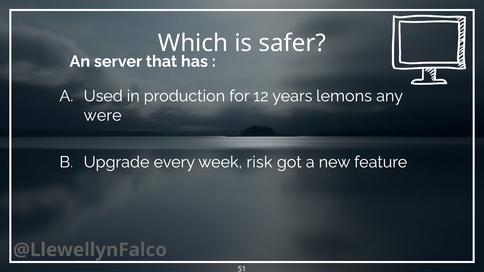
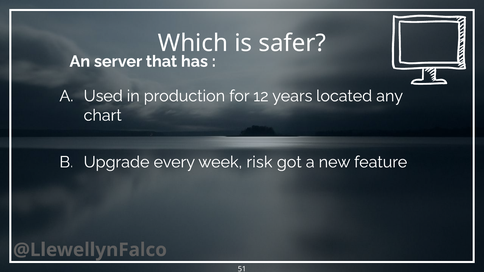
lemons: lemons -> located
were: were -> chart
